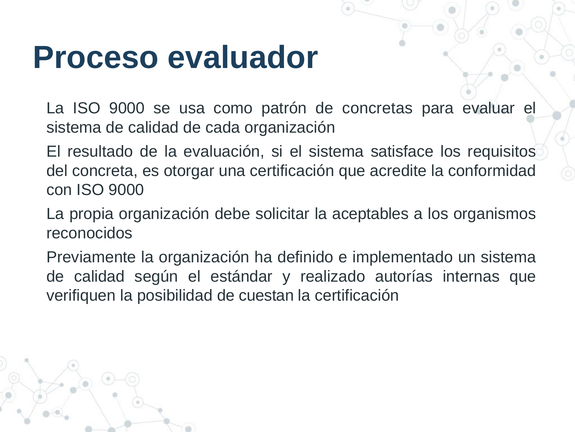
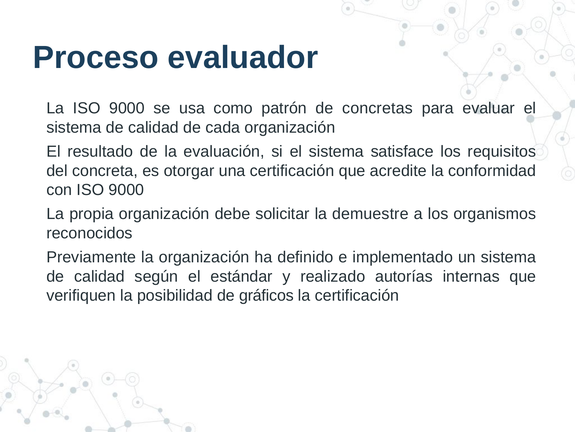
aceptables: aceptables -> demuestre
cuestan: cuestan -> gráficos
